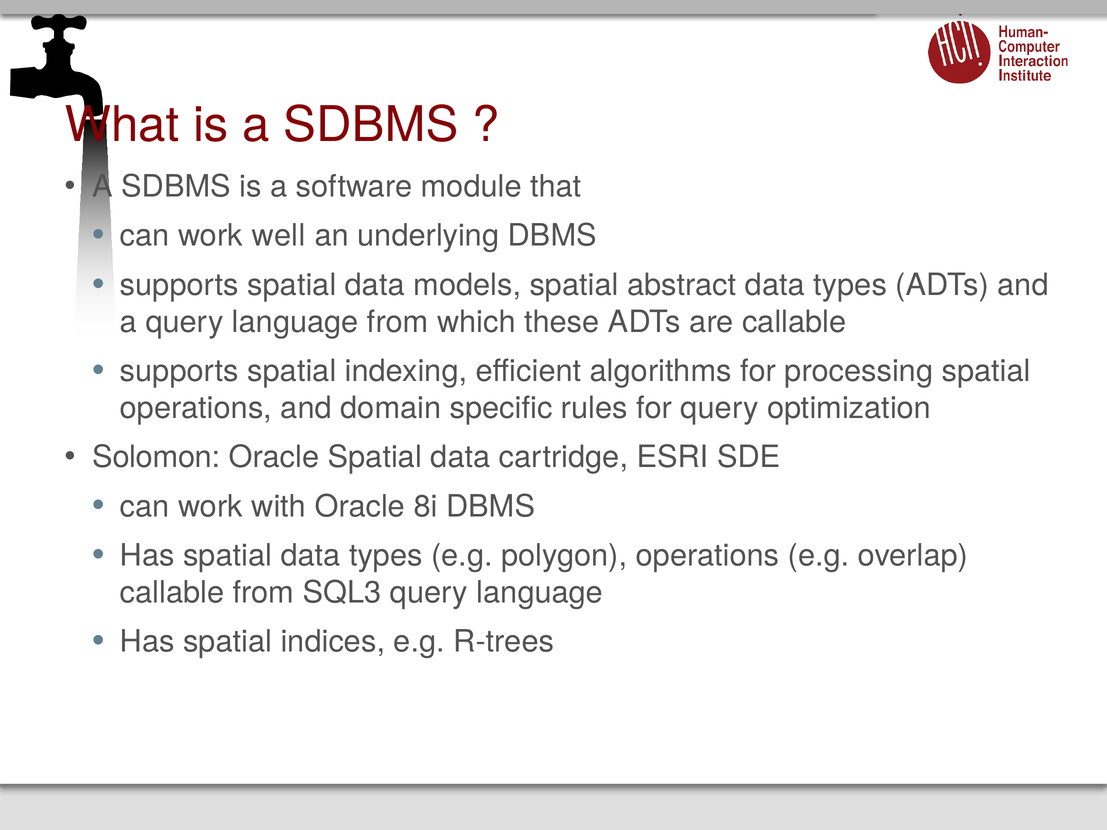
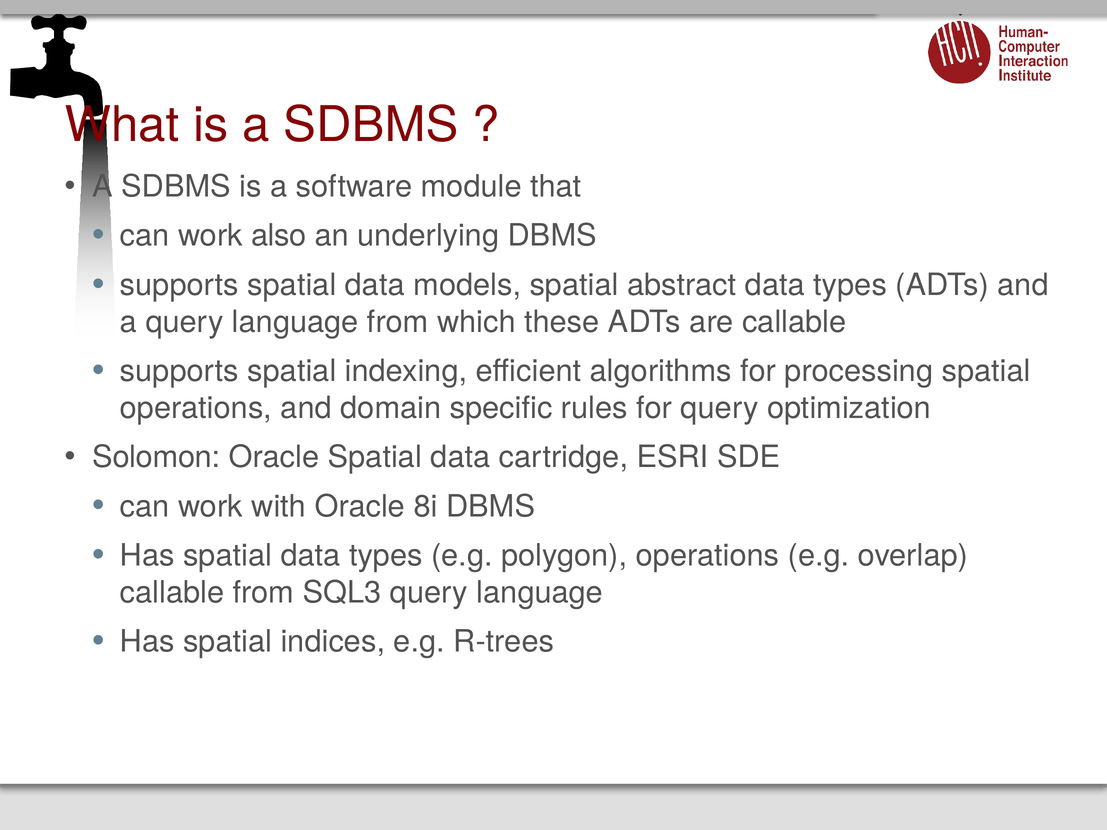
well: well -> also
